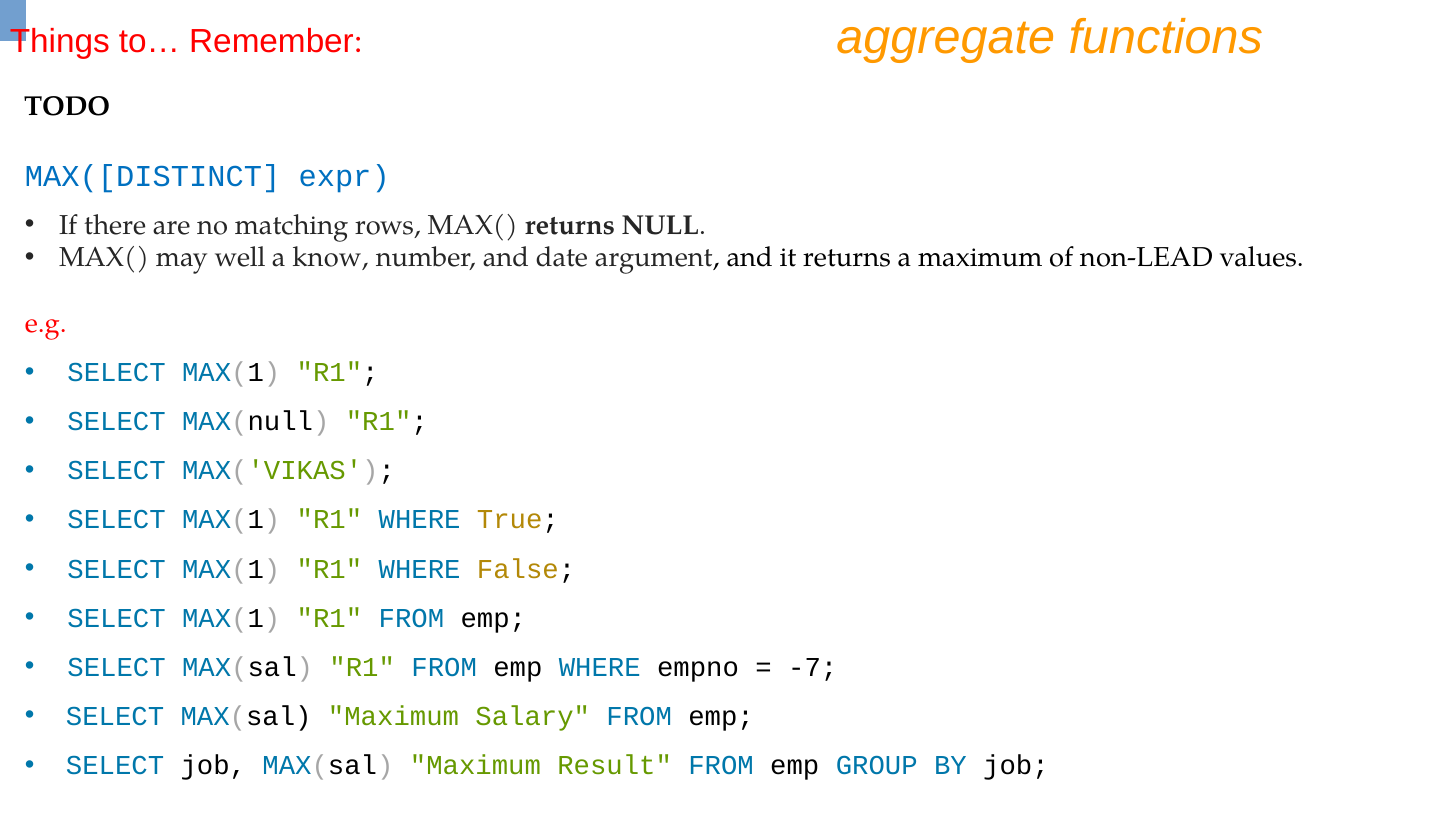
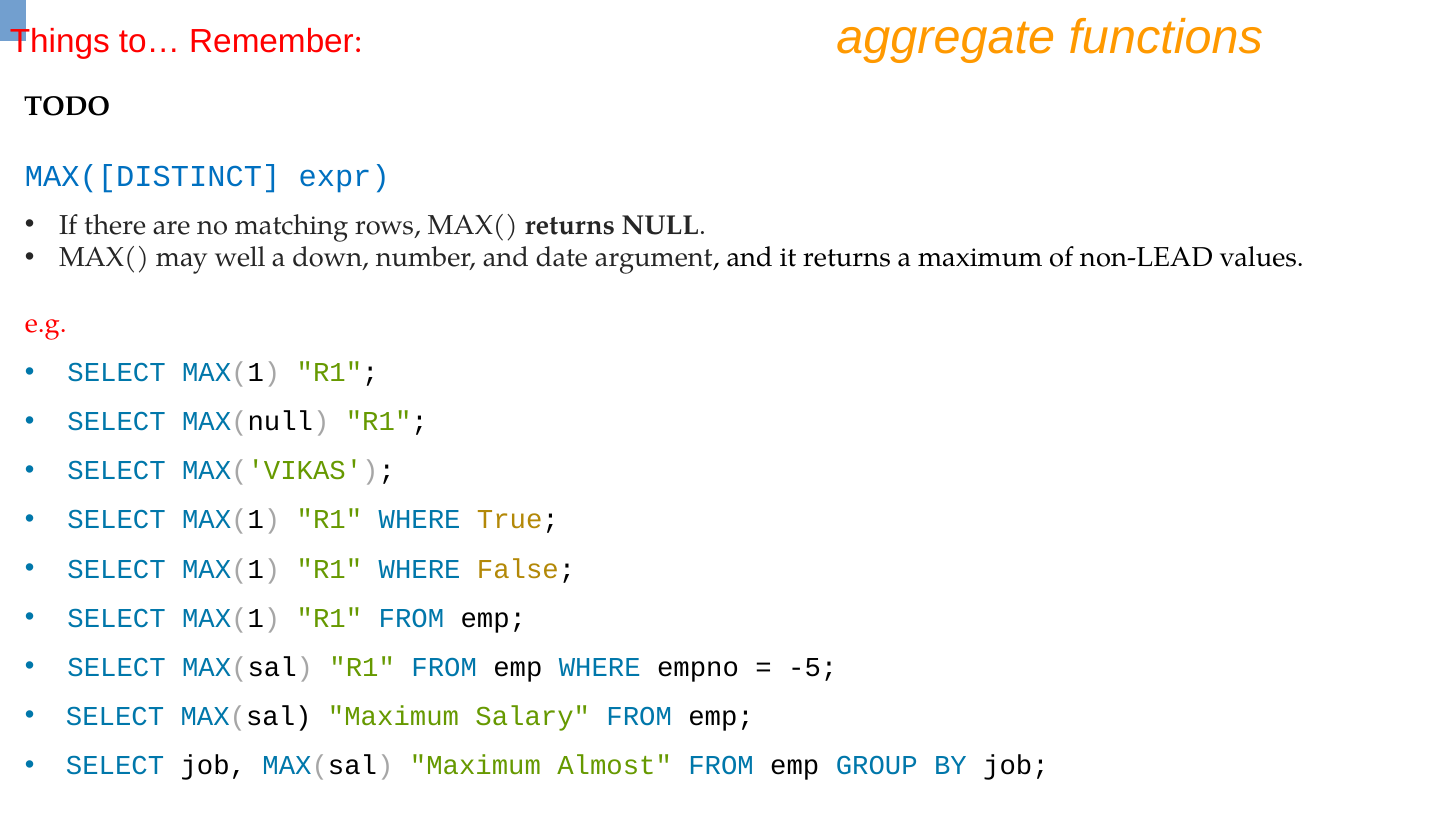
know: know -> down
-7: -7 -> -5
Result: Result -> Almost
